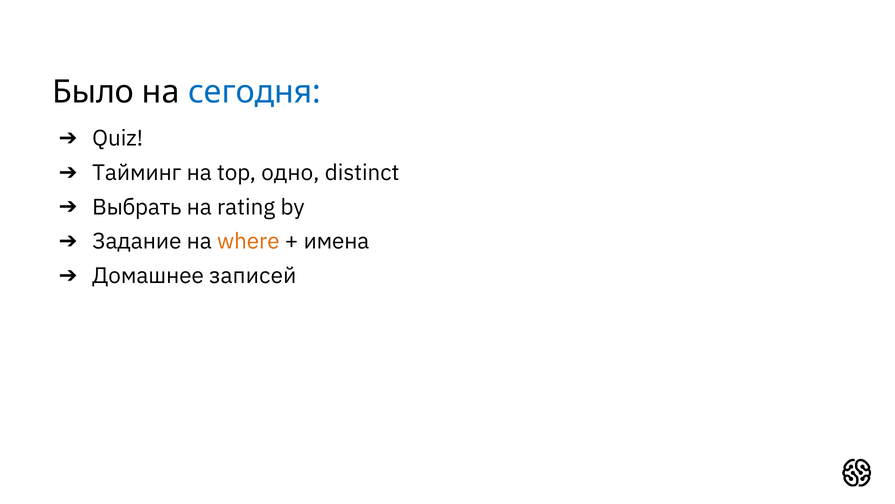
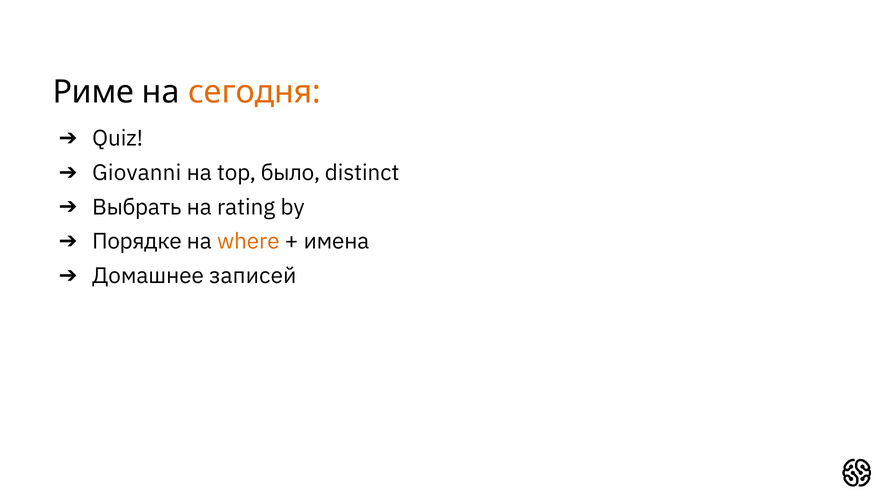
Было: Было -> Риме
сегодня colour: blue -> orange
Тайминг: Тайминг -> Giovanni
одно: одно -> было
Задание: Задание -> Порядке
